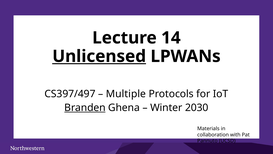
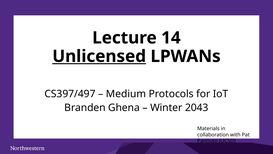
Multiple: Multiple -> Medium
Branden underline: present -> none
2030: 2030 -> 2043
